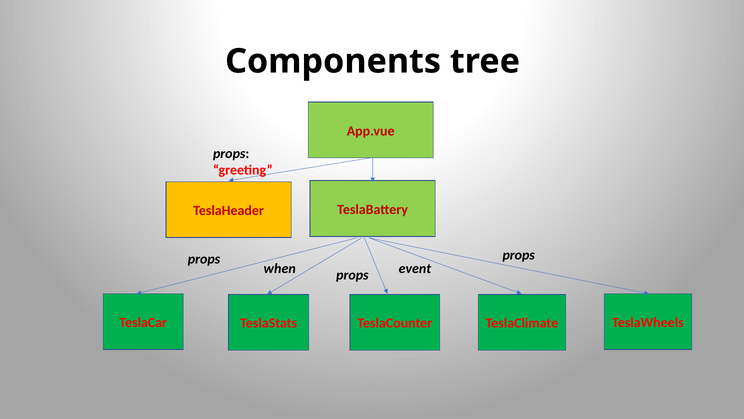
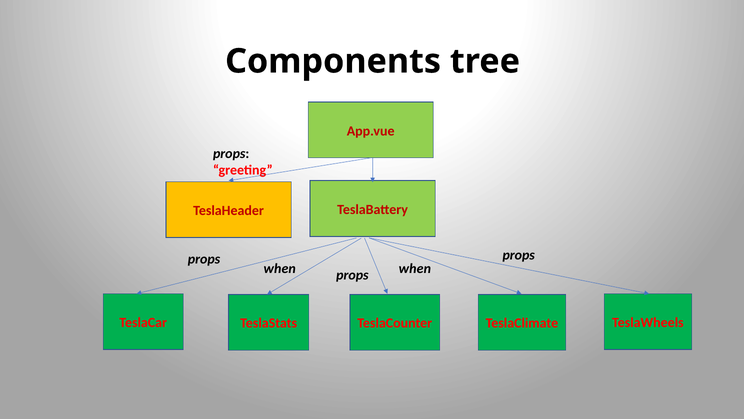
event at (415, 268): event -> when
